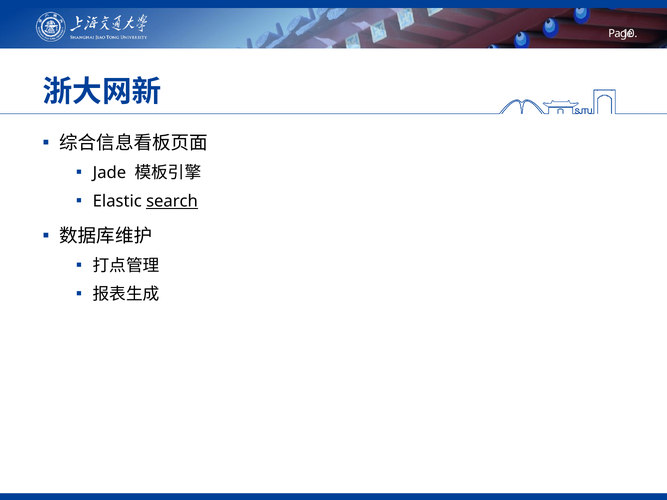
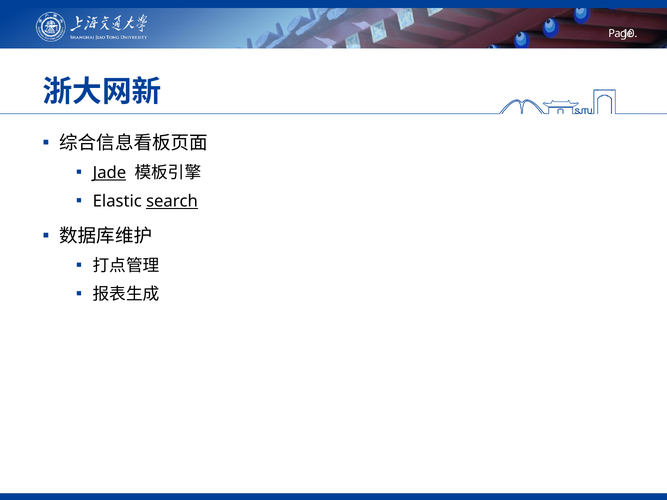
Jade underline: none -> present
